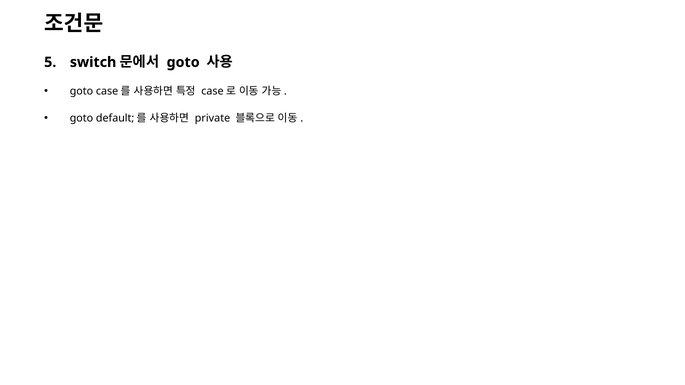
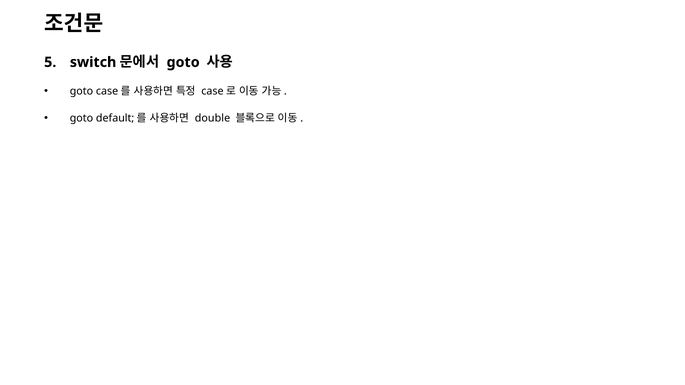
private: private -> double
